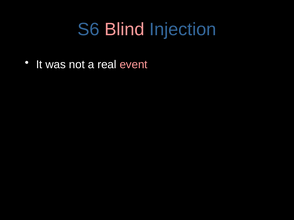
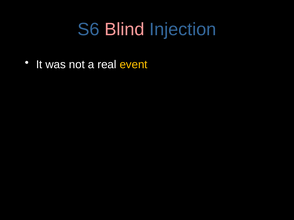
event colour: pink -> yellow
